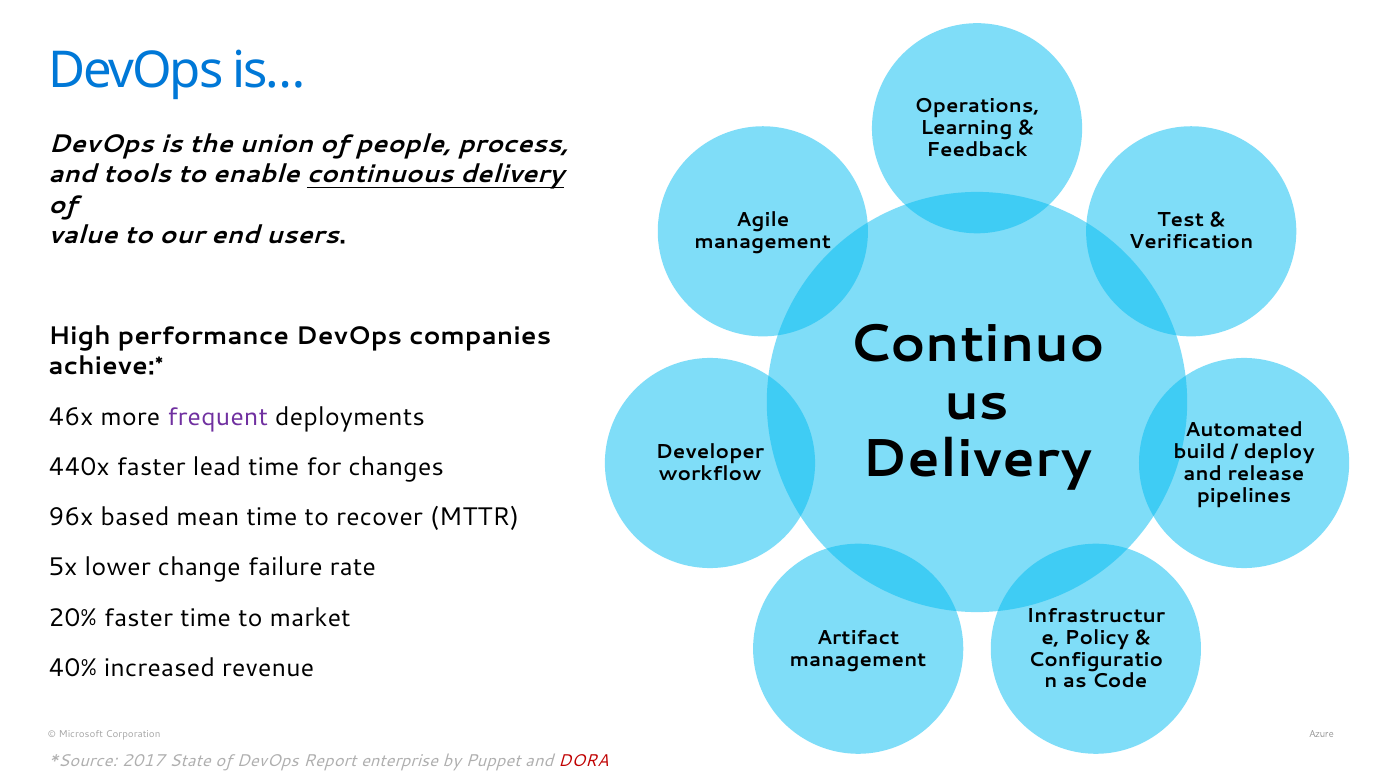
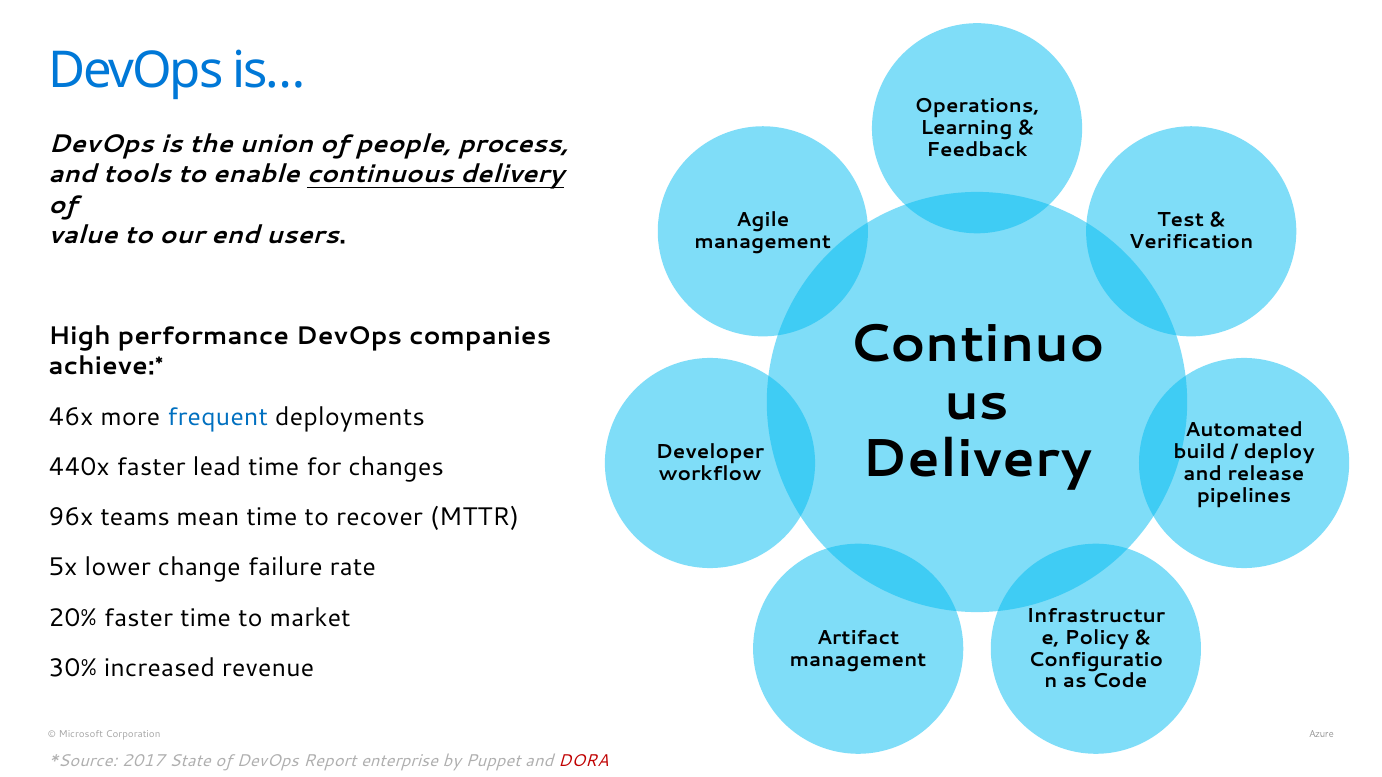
frequent colour: purple -> blue
based: based -> teams
40%: 40% -> 30%
